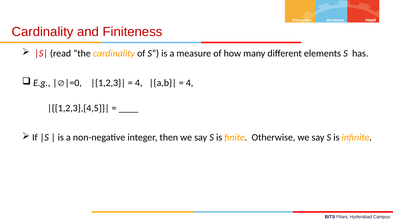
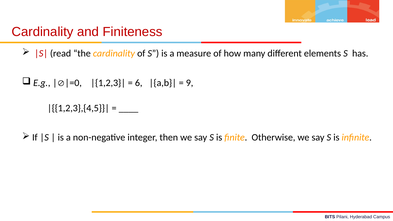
4 at (139, 83): 4 -> 6
4 at (190, 83): 4 -> 9
